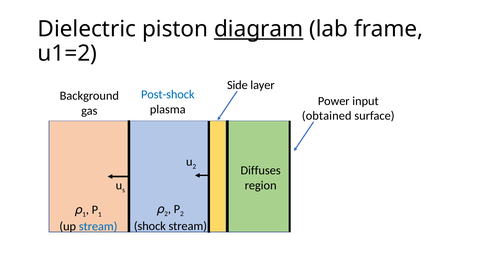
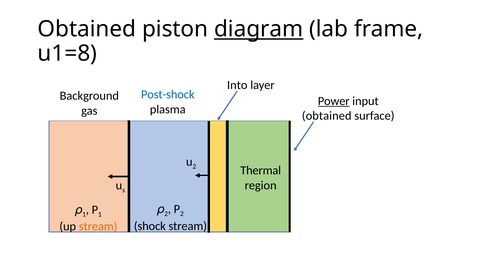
Dielectric at (87, 29): Dielectric -> Obtained
u1=2: u1=2 -> u1=8
Side: Side -> Into
Power underline: none -> present
Diffuses: Diffuses -> Thermal
stream at (98, 227) colour: blue -> orange
